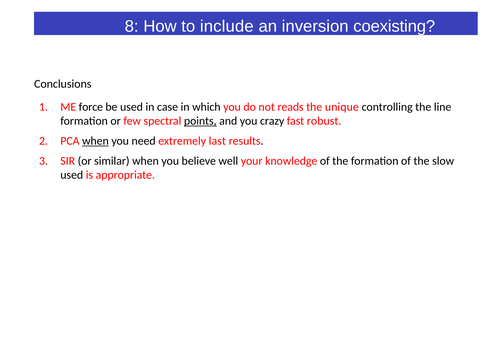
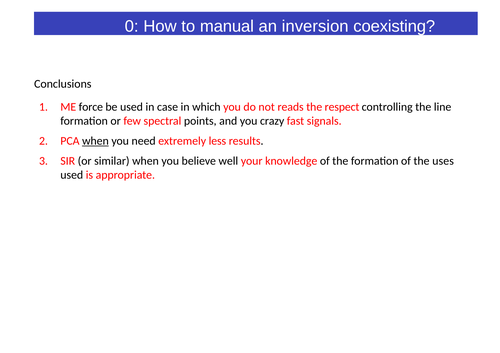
8: 8 -> 0
include: include -> manual
unique: unique -> respect
points underline: present -> none
robust: robust -> signals
last: last -> less
slow: slow -> uses
